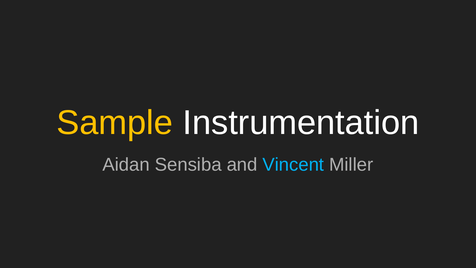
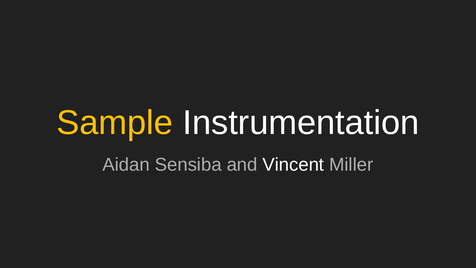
Vincent colour: light blue -> white
